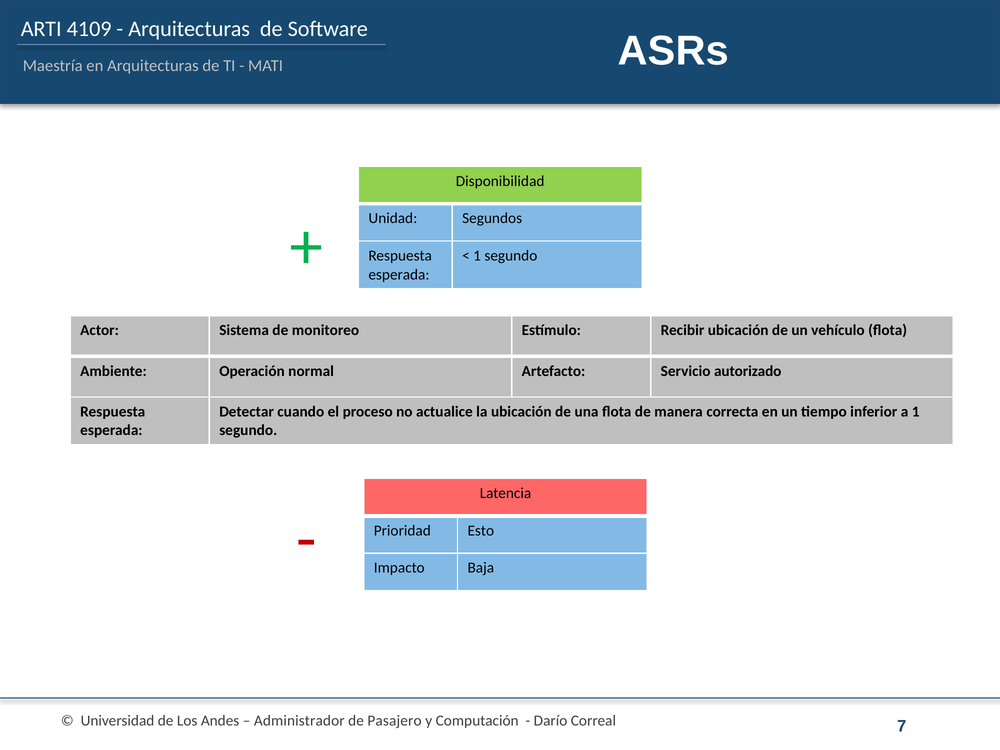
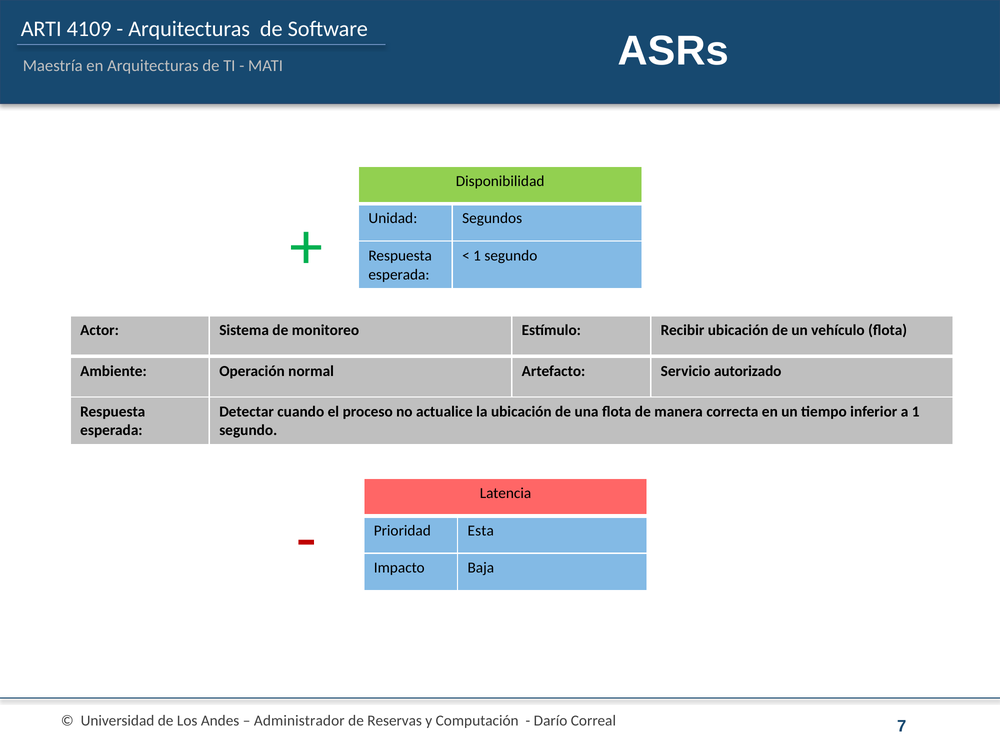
Esto: Esto -> Esta
Pasajero: Pasajero -> Reservas
